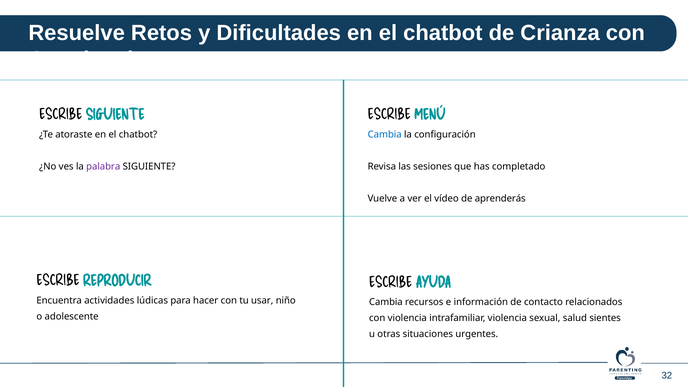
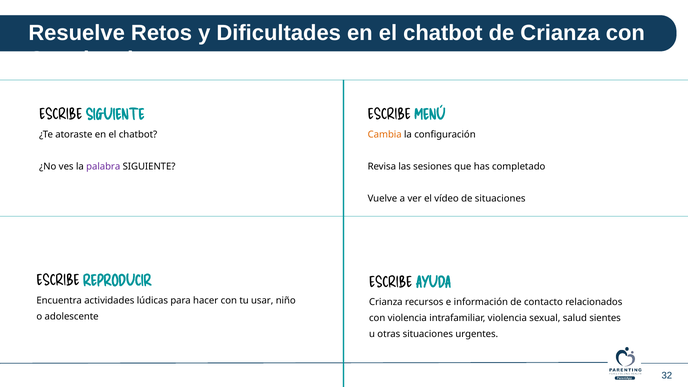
Cambia at (385, 134) colour: blue -> orange
de aprenderás: aprenderás -> situaciones
Cambia at (386, 302): Cambia -> Crianza
